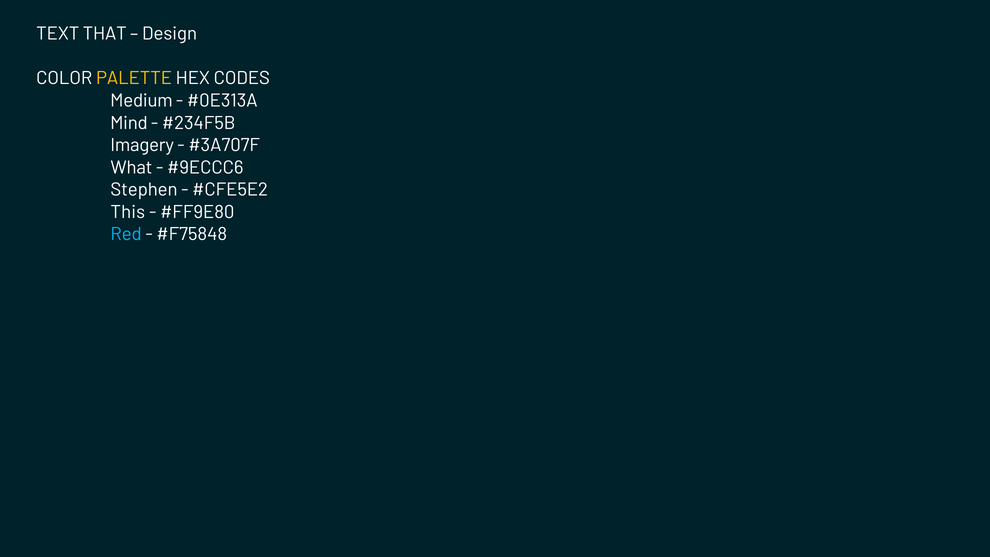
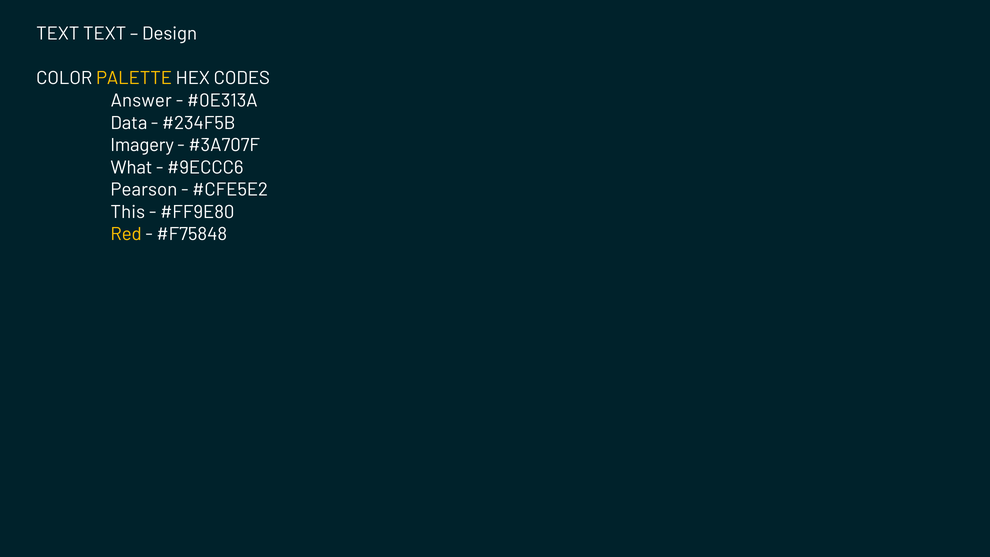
TEXT THAT: THAT -> TEXT
Medium: Medium -> Answer
Mind: Mind -> Data
Stephen: Stephen -> Pearson
Red colour: light blue -> yellow
